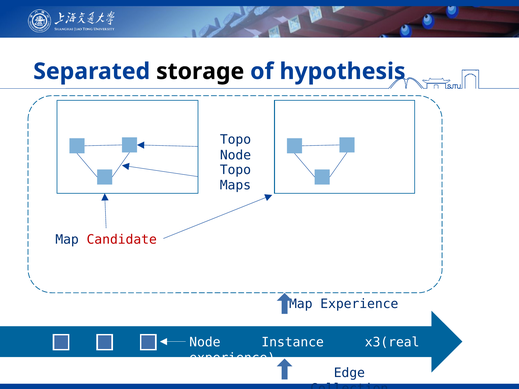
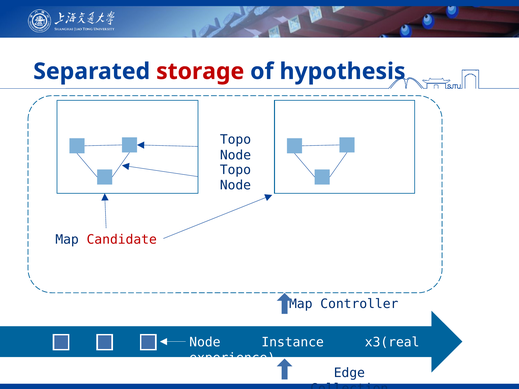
storage colour: black -> red
Maps at (235, 185): Maps -> Node
Experience at (359, 304): Experience -> Controller
